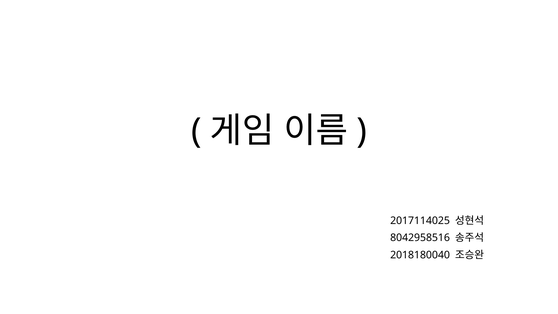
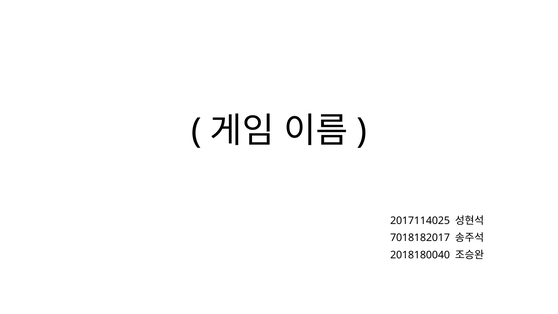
8042958516: 8042958516 -> 7018182017
